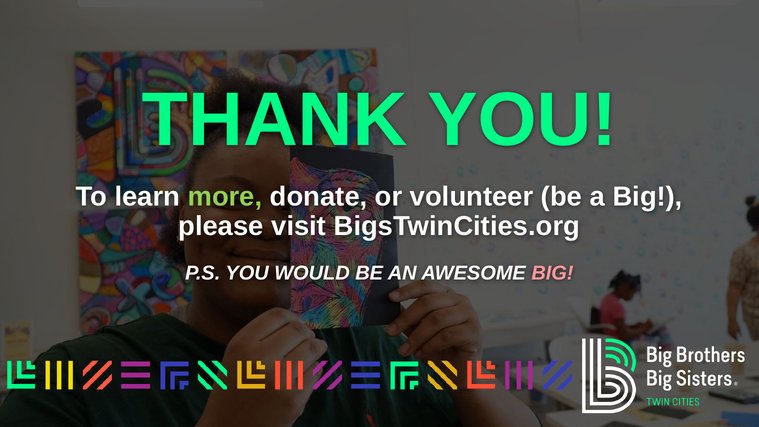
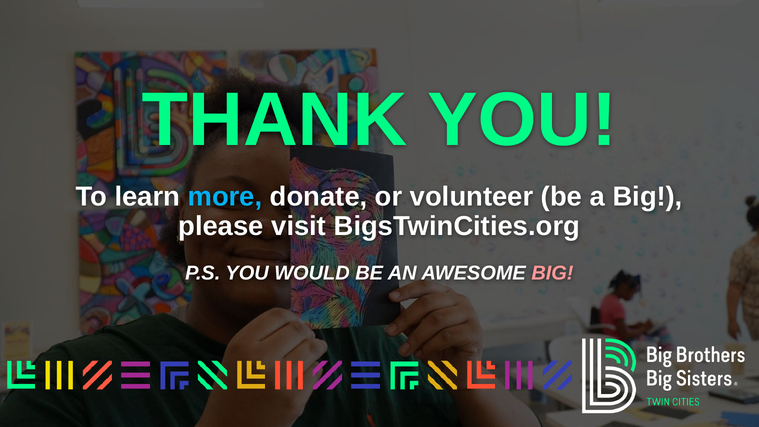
more colour: light green -> light blue
